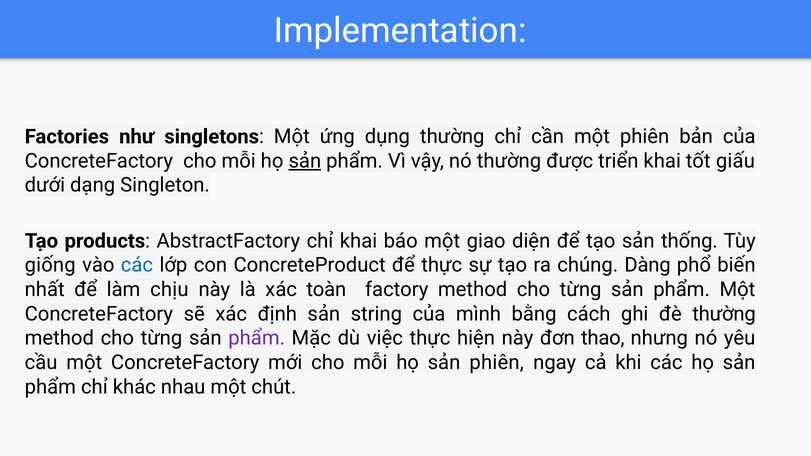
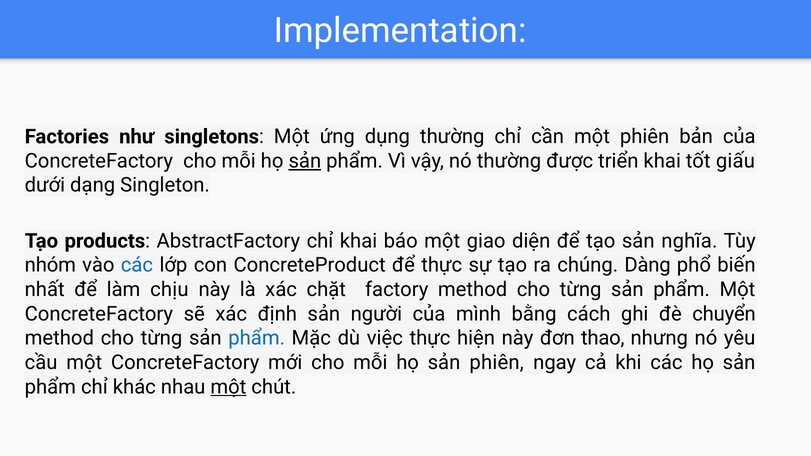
thống: thống -> nghĩa
giống: giống -> nhóm
toàn: toàn -> chặt
string: string -> người
đè thường: thường -> chuyển
phẩm at (257, 338) colour: purple -> blue
một at (228, 387) underline: none -> present
